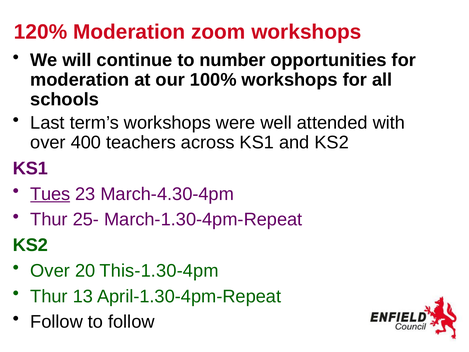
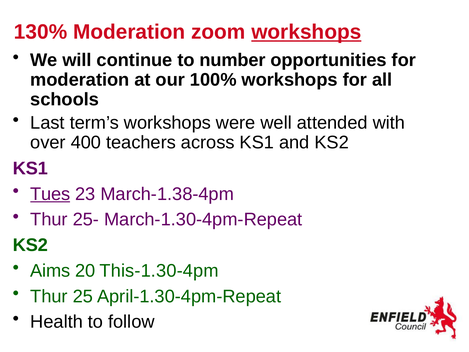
120%: 120% -> 130%
workshops at (306, 32) underline: none -> present
March-4.30-4pm: March-4.30-4pm -> March-1.38-4pm
Over at (50, 271): Over -> Aims
13: 13 -> 25
Follow at (57, 322): Follow -> Health
